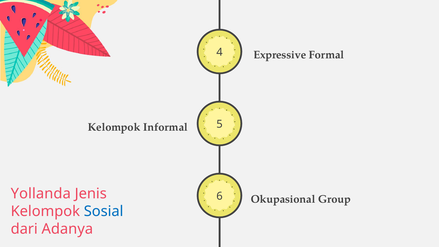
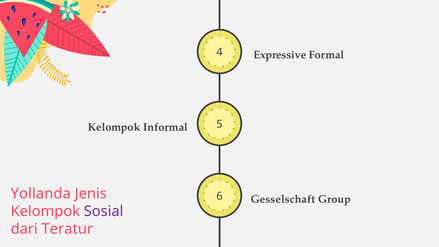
Okupasional: Okupasional -> Gesselschaft
Sosial colour: blue -> purple
Adanya: Adanya -> Teratur
